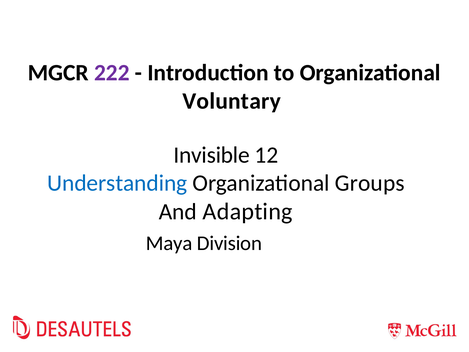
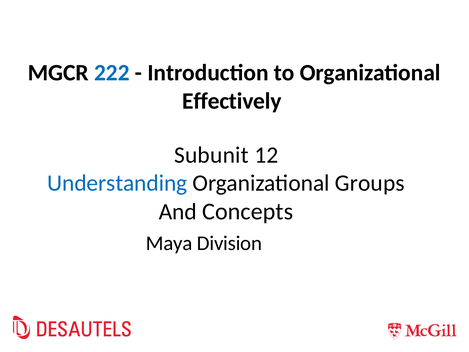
222 colour: purple -> blue
Voluntary: Voluntary -> Effectively
Invisible: Invisible -> Subunit
Adapting: Adapting -> Concepts
